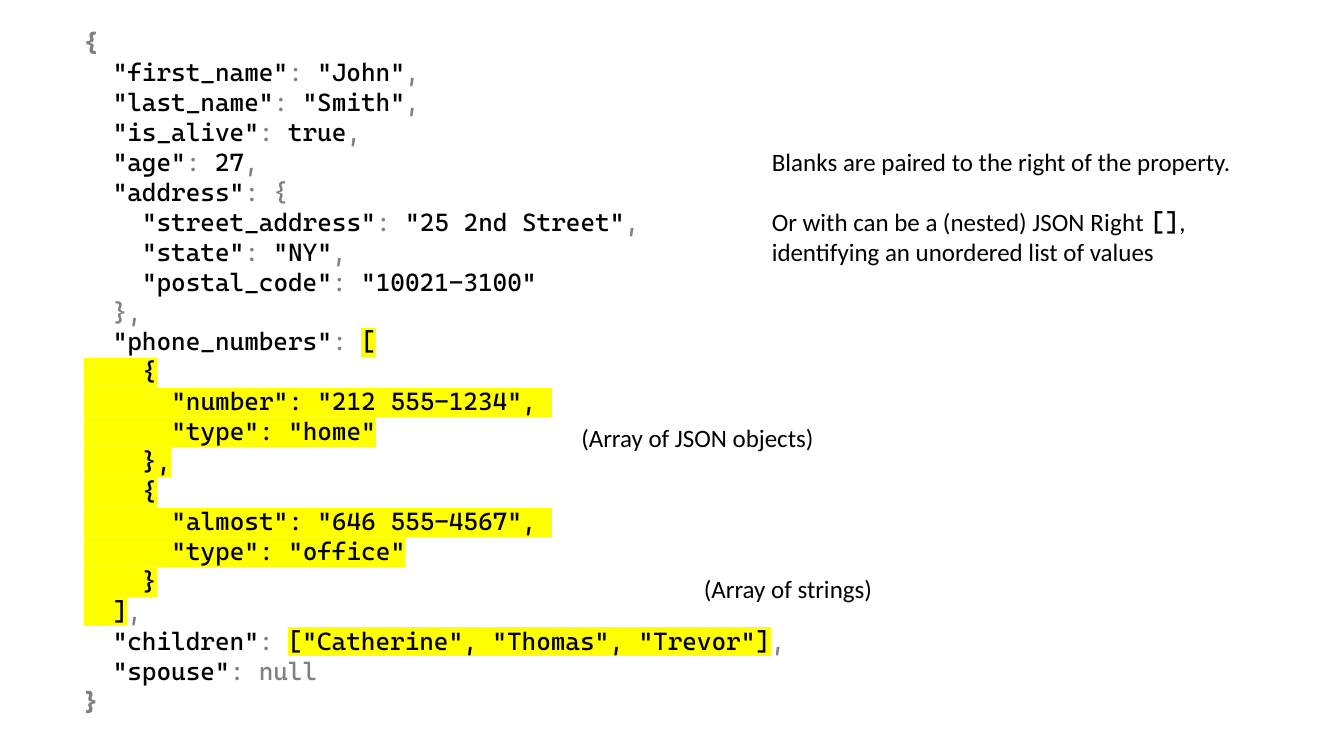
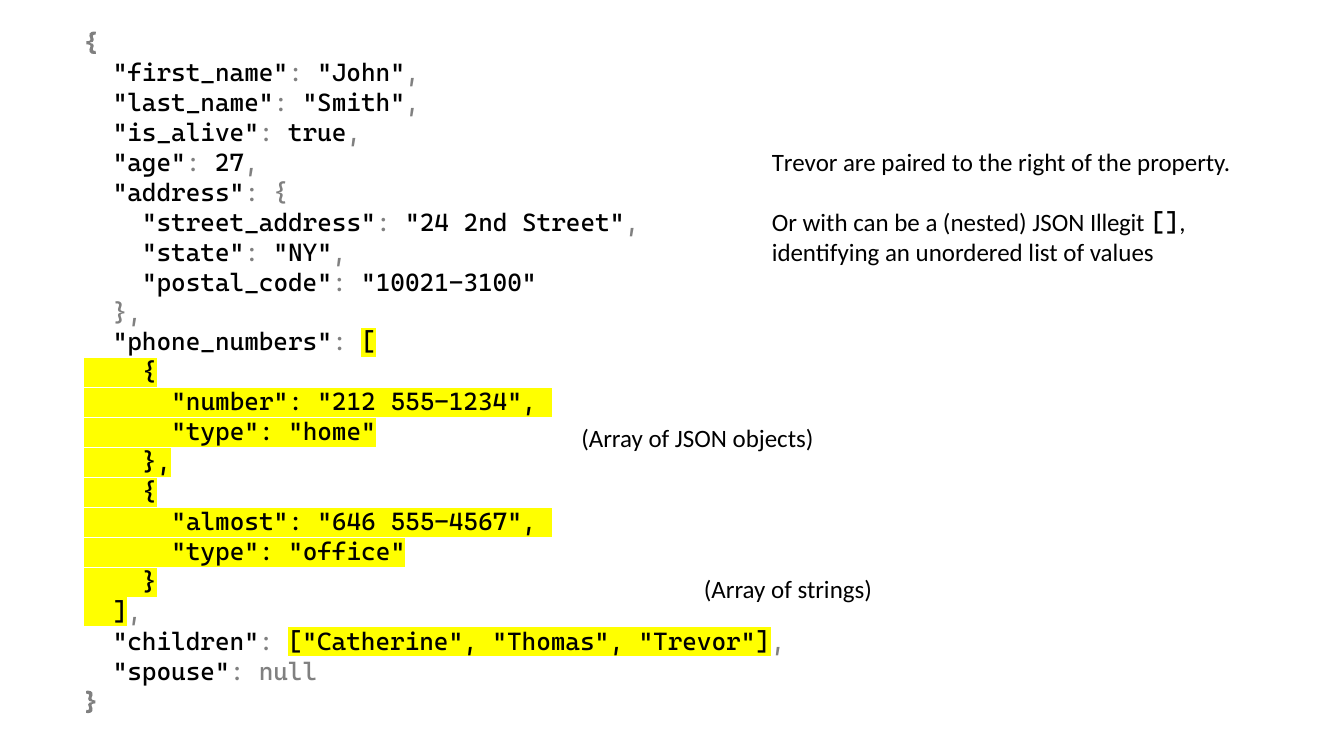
Blanks at (805, 163): Blanks -> Trevor
25: 25 -> 24
JSON Right: Right -> Illegit
